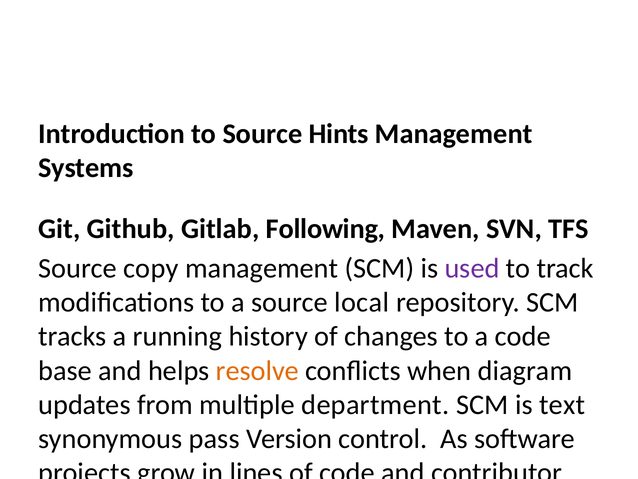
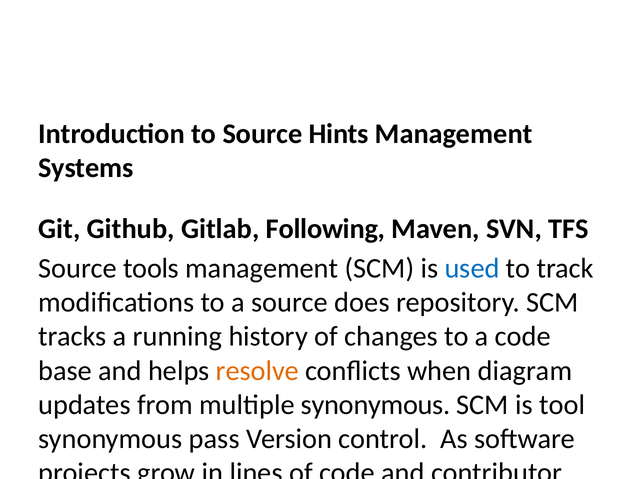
copy: copy -> tools
used colour: purple -> blue
local: local -> does
multiple department: department -> synonymous
is text: text -> tool
